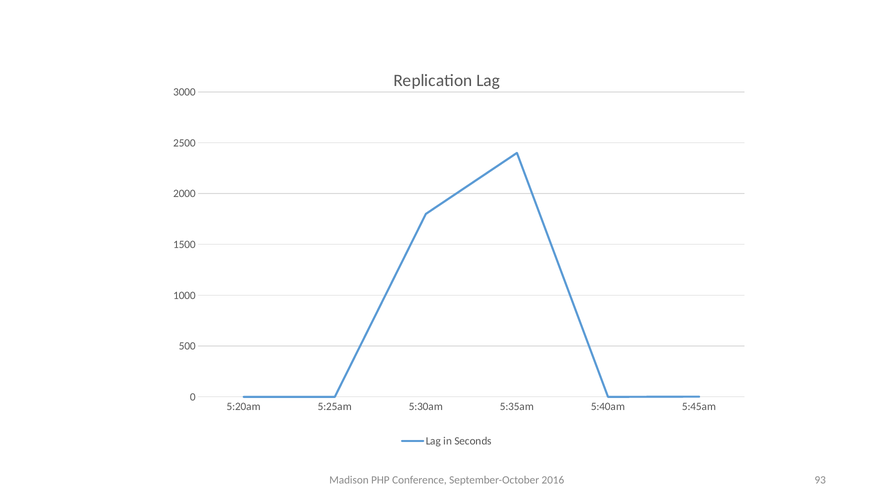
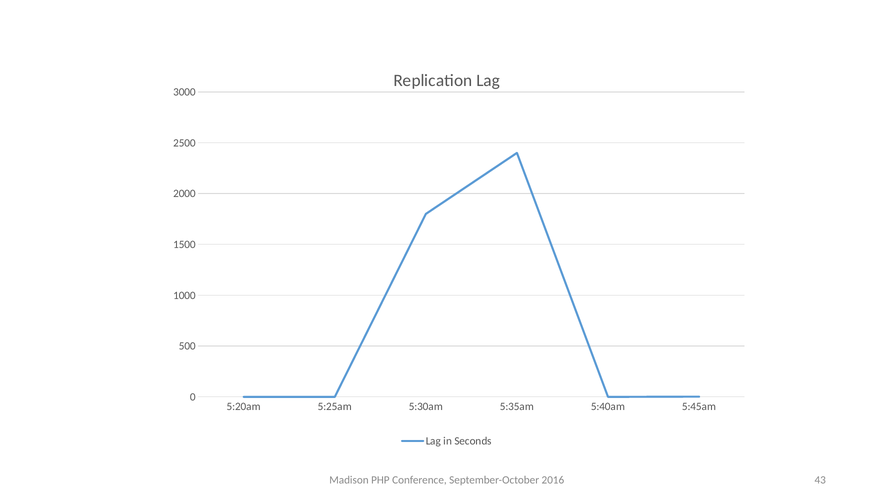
93: 93 -> 43
